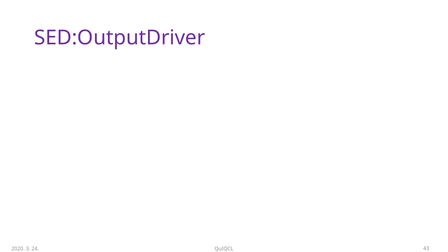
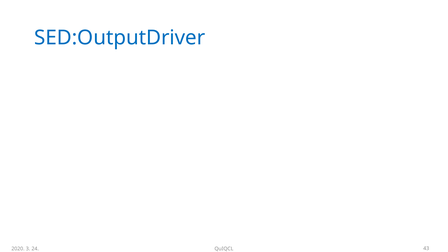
SED:OutputDriver colour: purple -> blue
